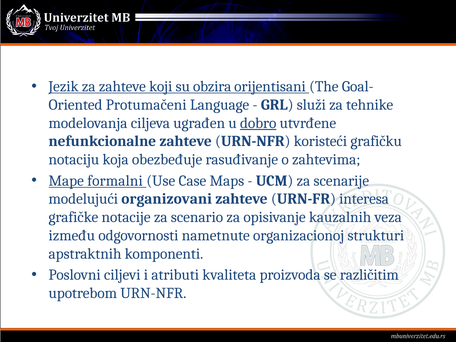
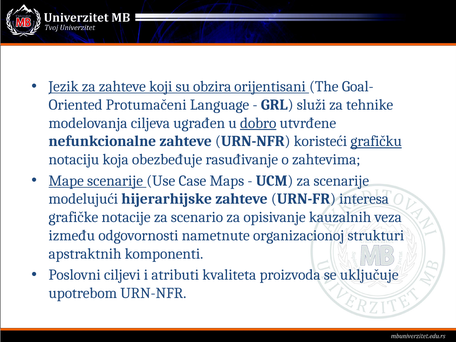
grafičku underline: none -> present
Mape formalni: formalni -> scenarije
organizovani: organizovani -> hijerarhijske
različitim: različitim -> uključuje
